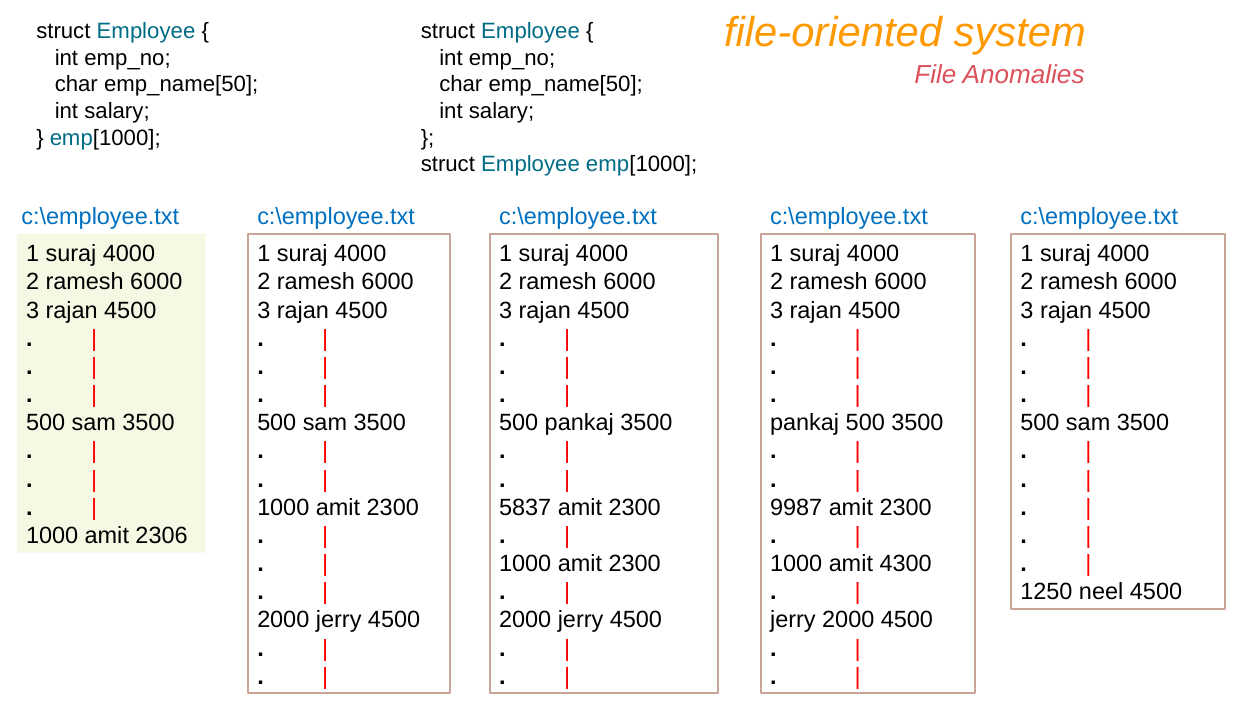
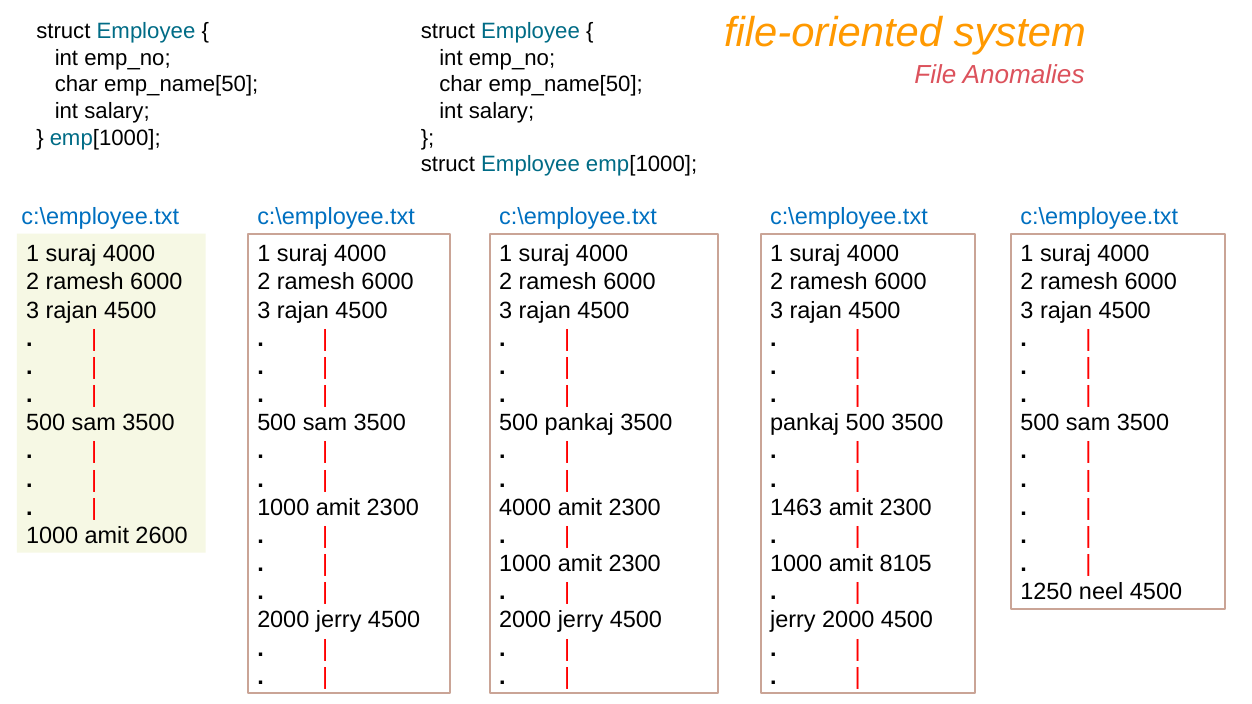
5837 at (525, 508): 5837 -> 4000
9987: 9987 -> 1463
2306: 2306 -> 2600
4300: 4300 -> 8105
